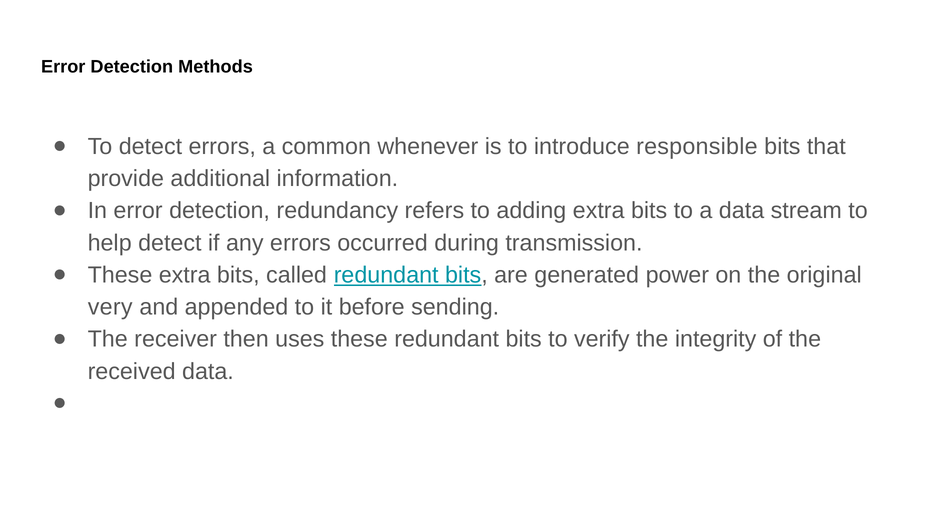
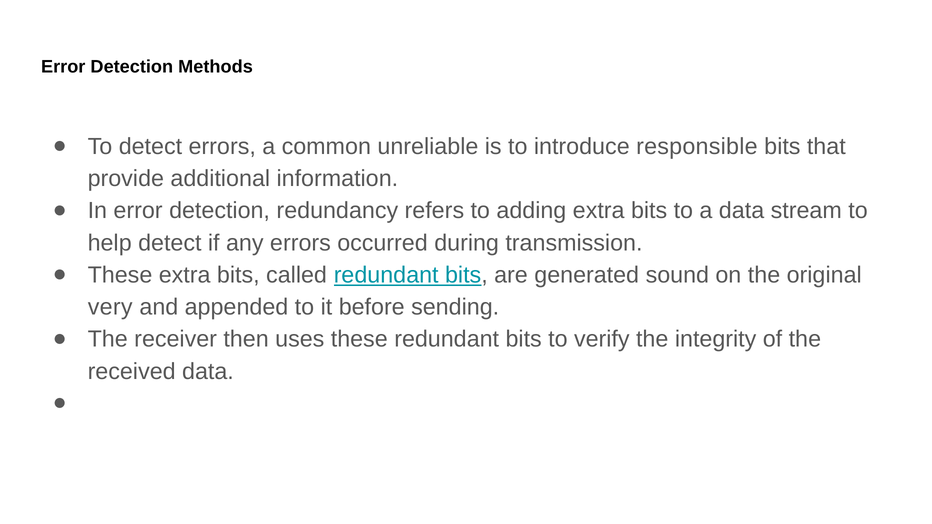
whenever: whenever -> unreliable
power: power -> sound
